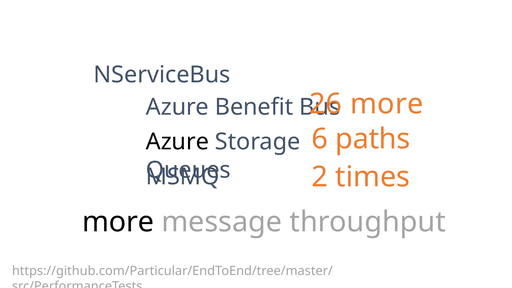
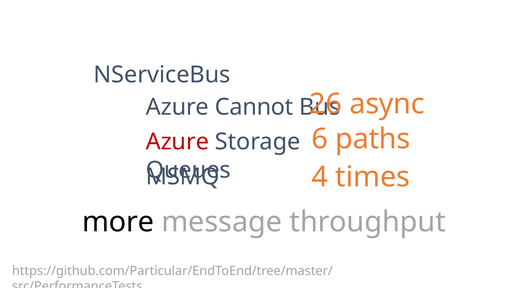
more at (387, 104): more -> async
Benefit: Benefit -> Cannot
Azure at (177, 142) colour: black -> red
2: 2 -> 4
